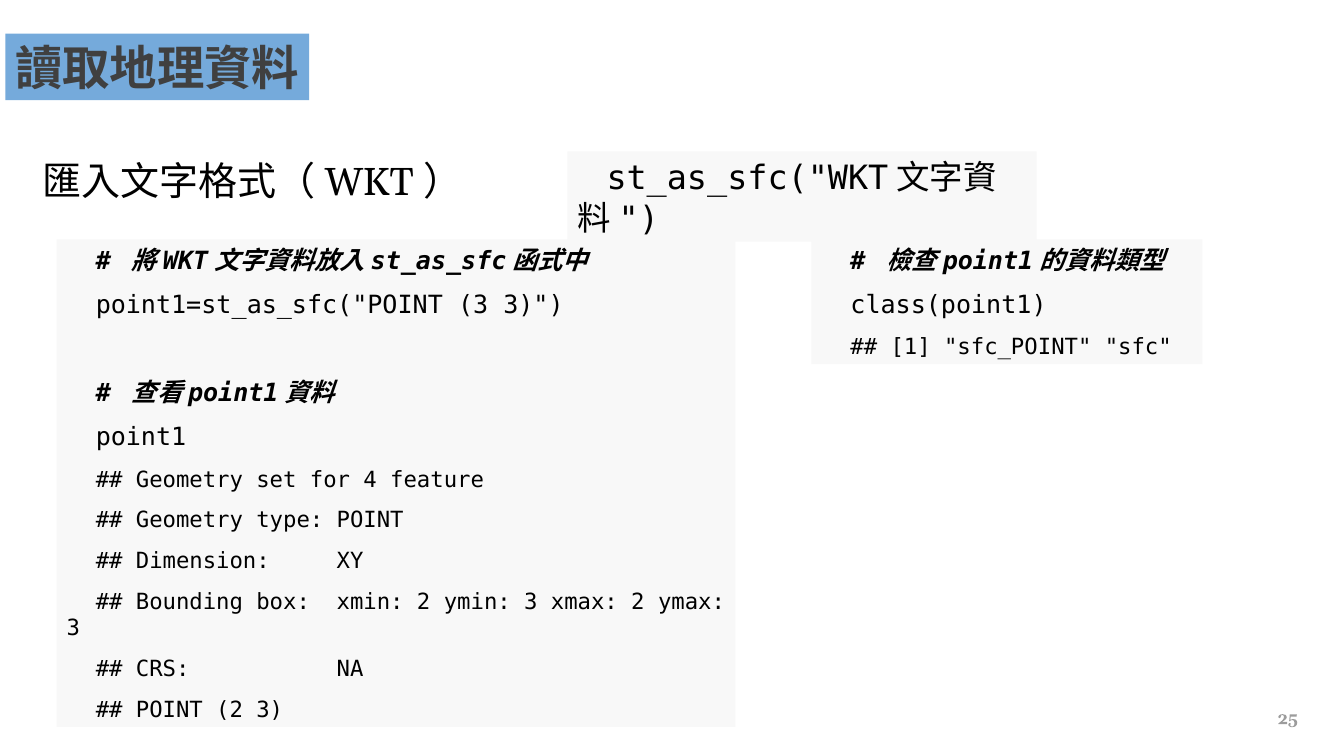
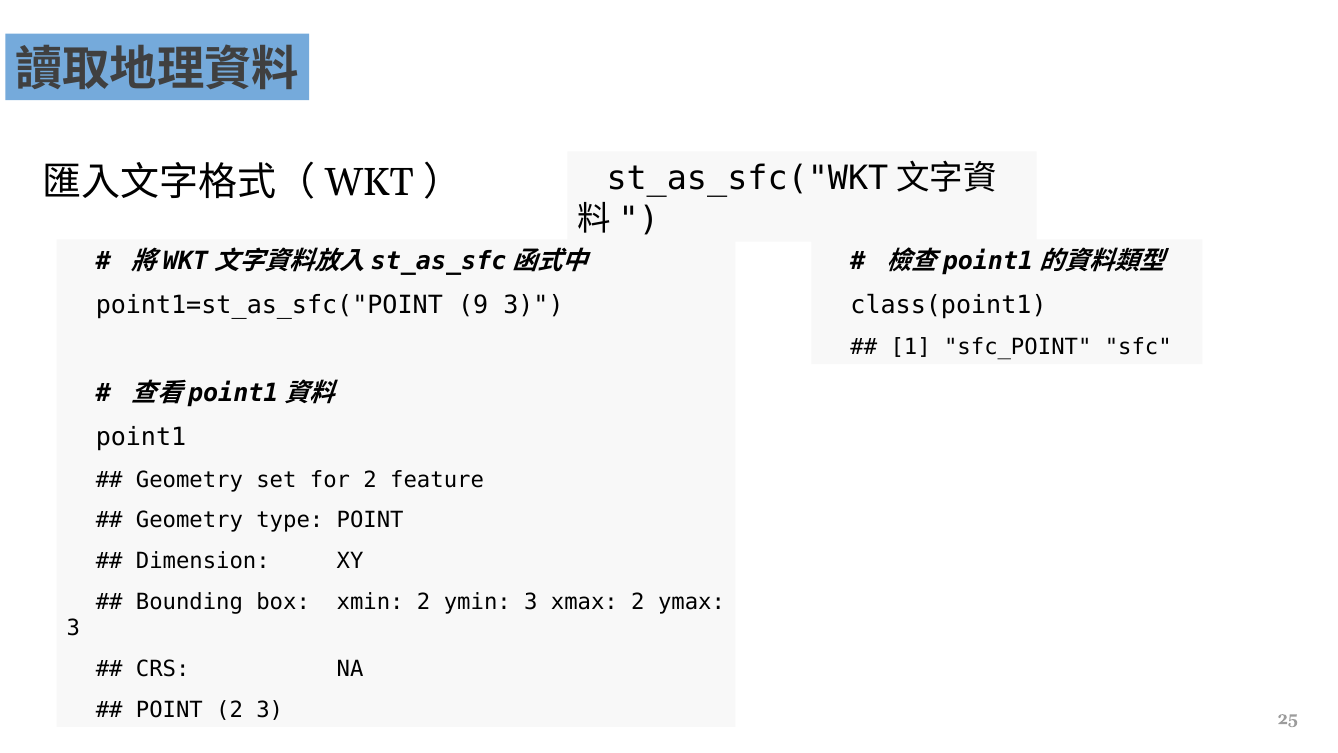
point1=st_as_sfc("POINT 3: 3 -> 9
for 4: 4 -> 2
